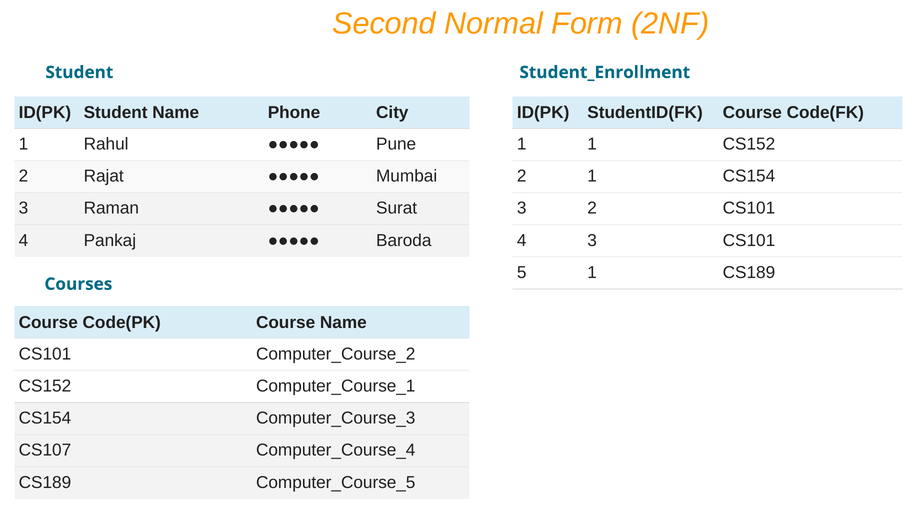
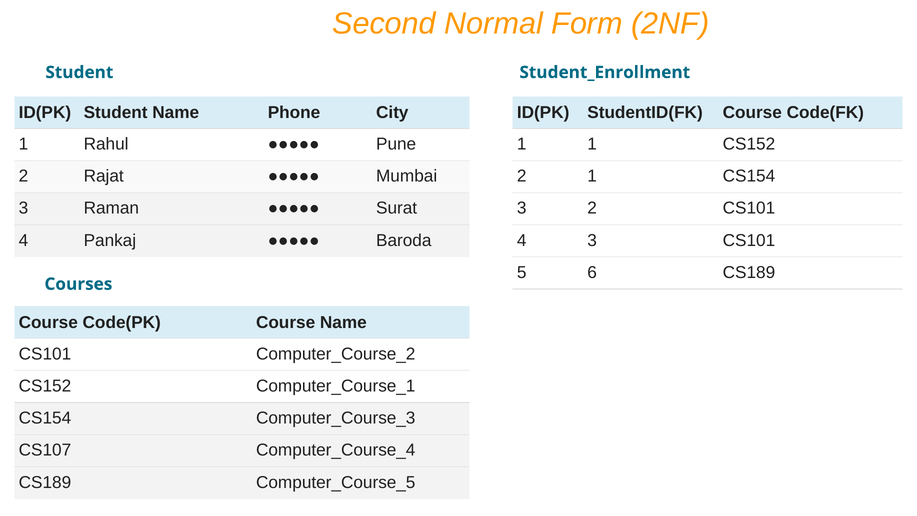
5 1: 1 -> 6
